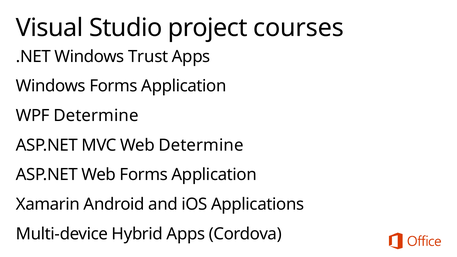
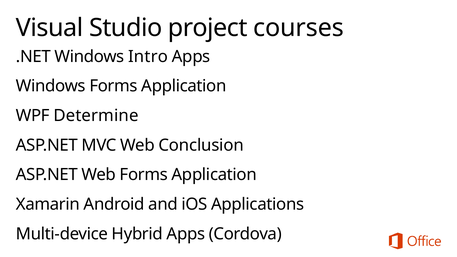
Trust: Trust -> Intro
Web Determine: Determine -> Conclusion
